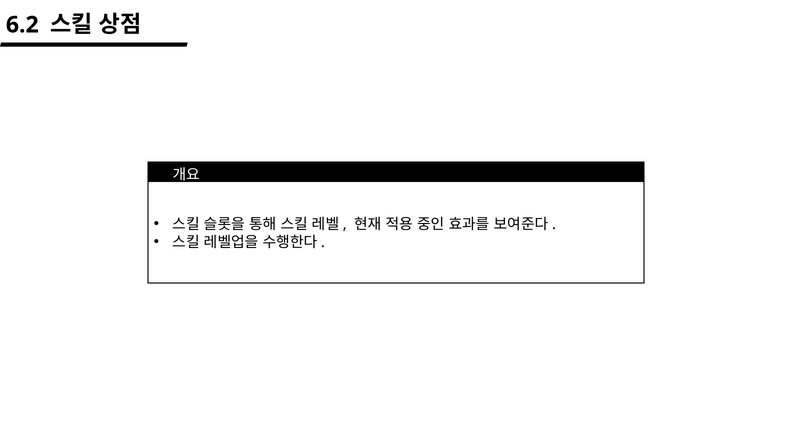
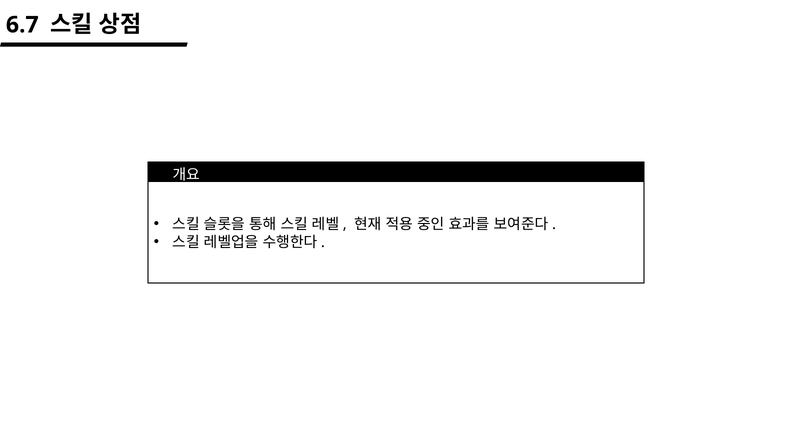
6.2: 6.2 -> 6.7
